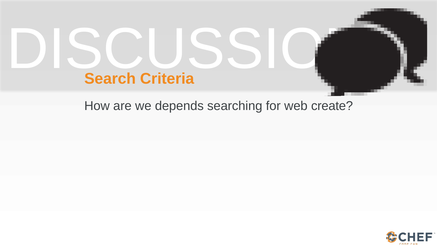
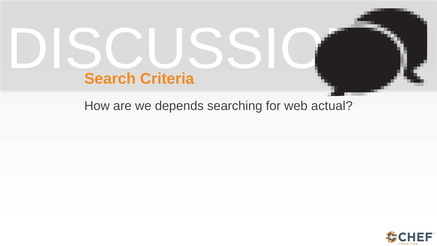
create: create -> actual
